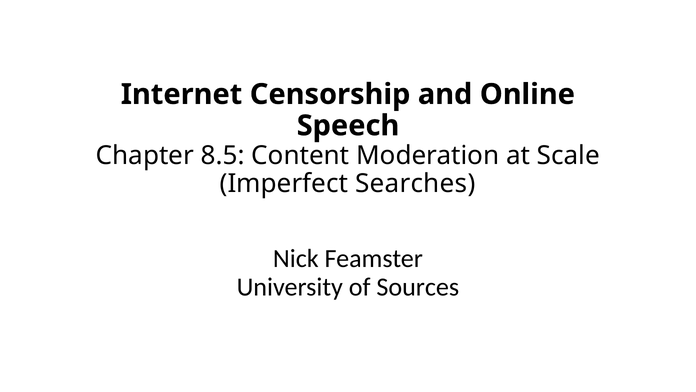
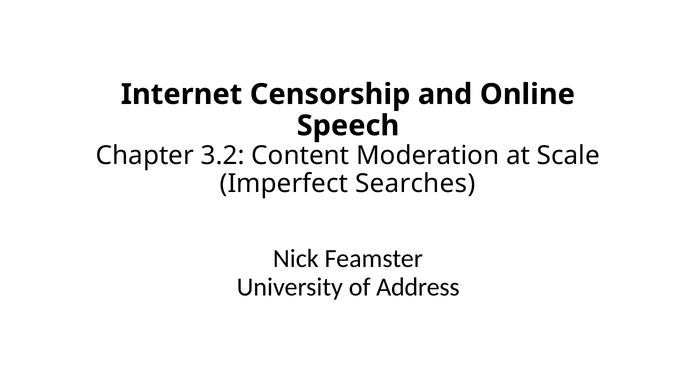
8.5: 8.5 -> 3.2
Sources: Sources -> Address
